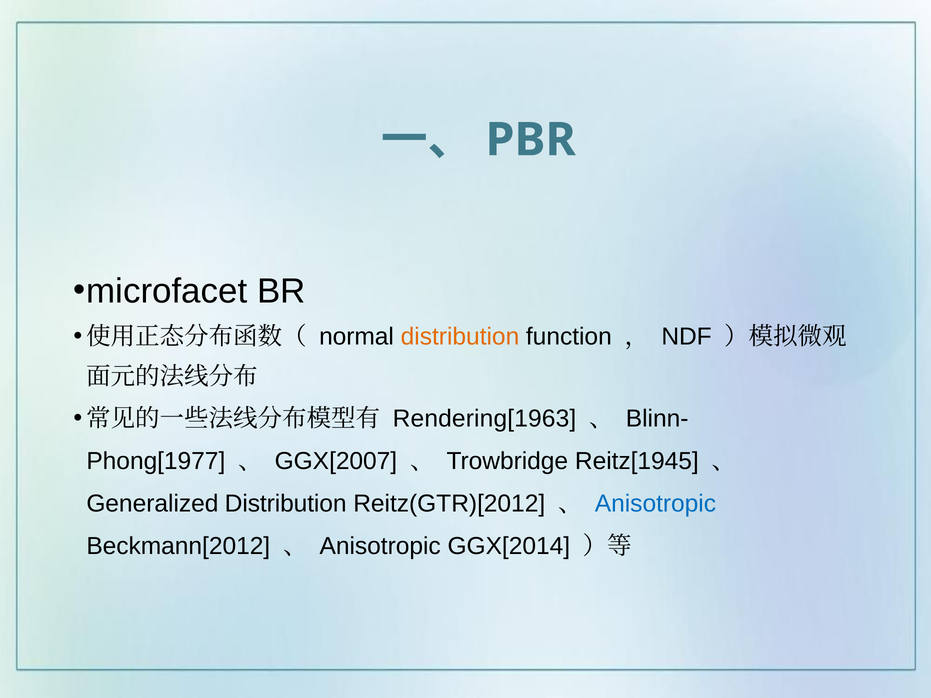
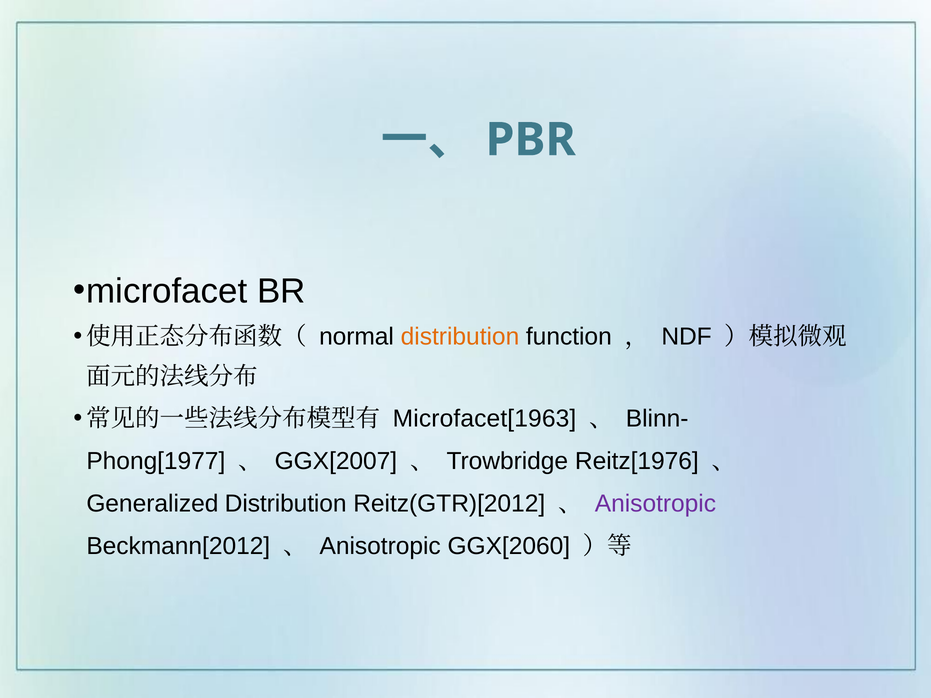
Rendering[1963: Rendering[1963 -> Microfacet[1963
Reitz[1945: Reitz[1945 -> Reitz[1976
Anisotropic at (655, 504) colour: blue -> purple
GGX[2014: GGX[2014 -> GGX[2060
